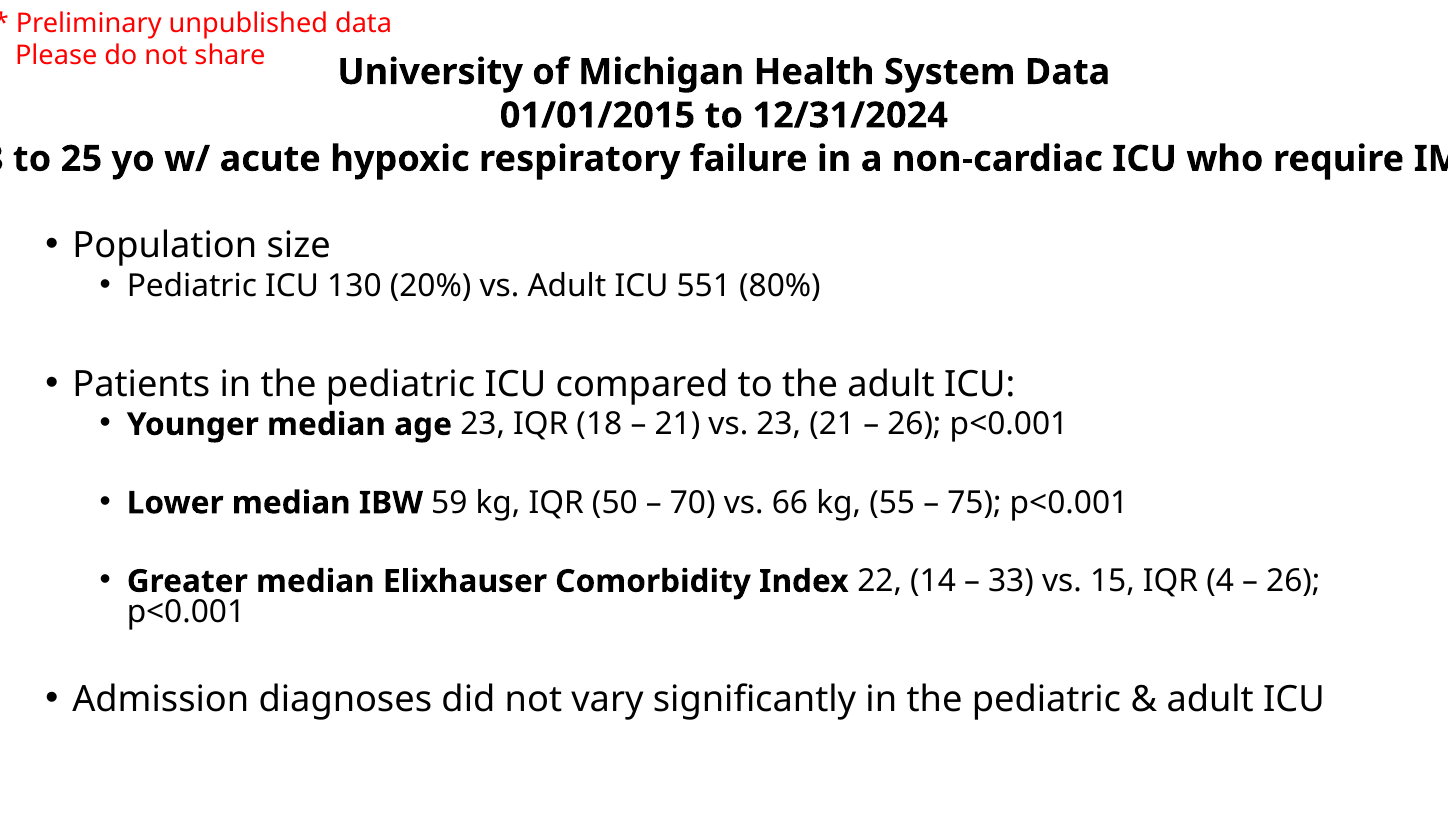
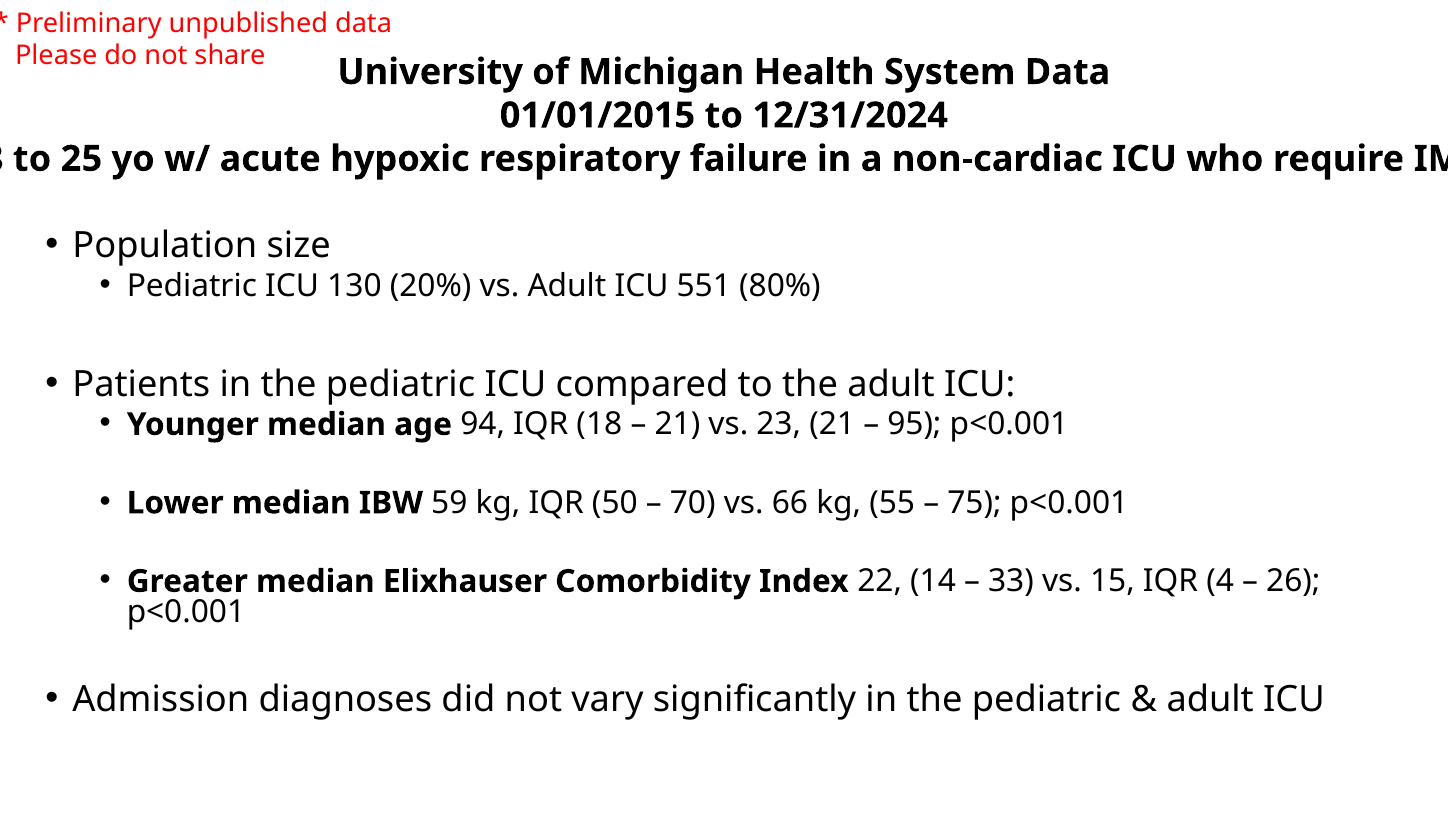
age 23: 23 -> 94
26 at (914, 425): 26 -> 95
